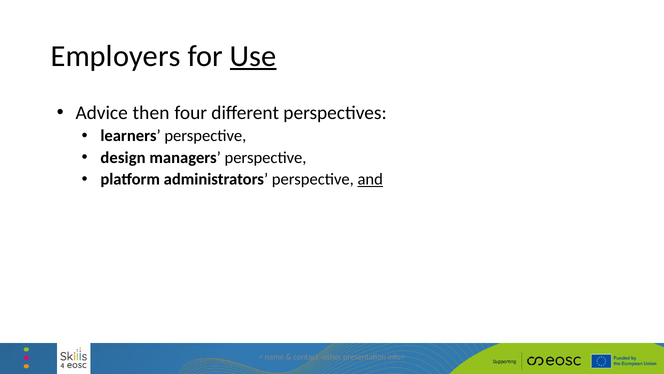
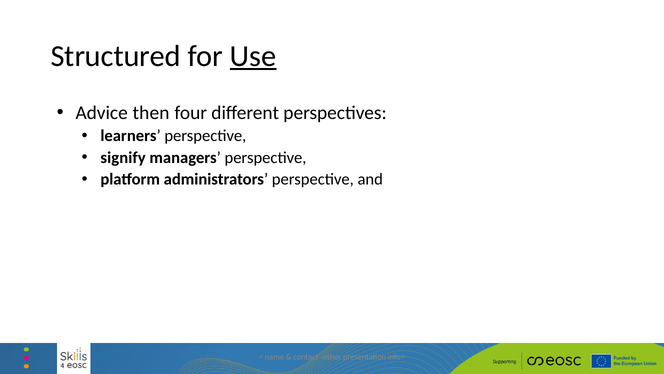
Employers: Employers -> Structured
design: design -> signify
and underline: present -> none
